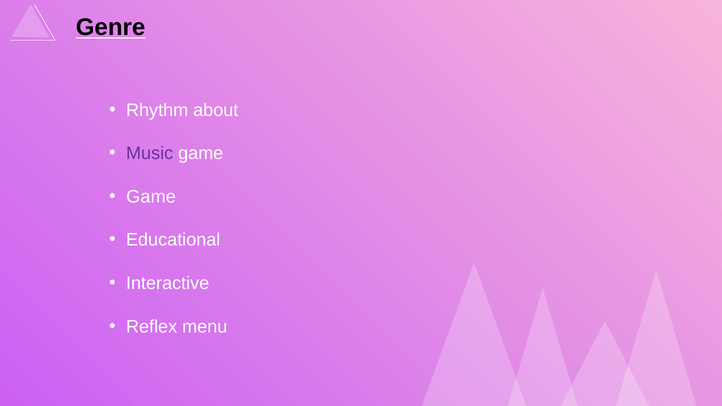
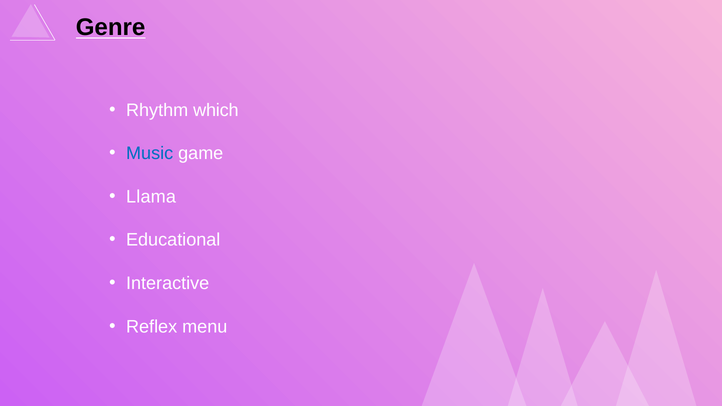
about: about -> which
Music colour: purple -> blue
Game at (151, 197): Game -> Llama
